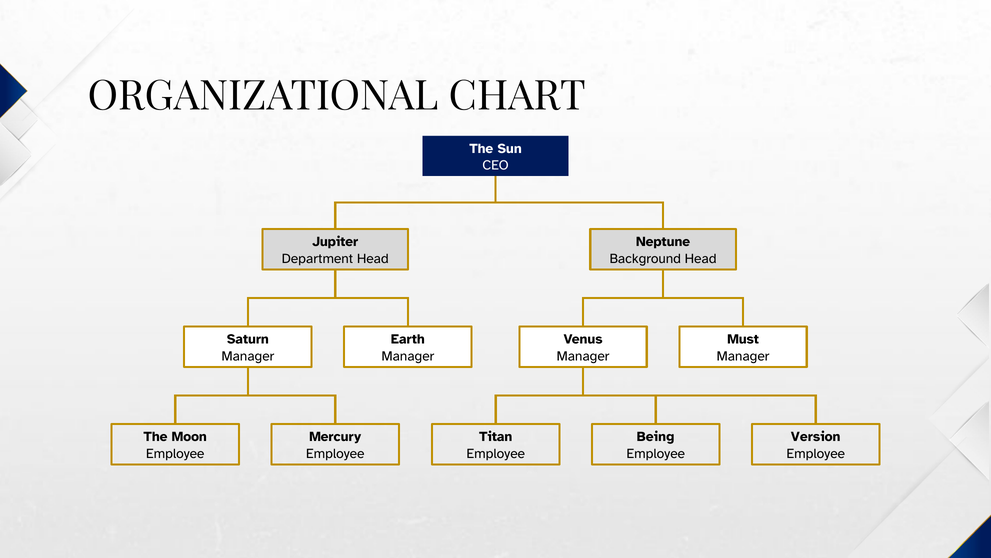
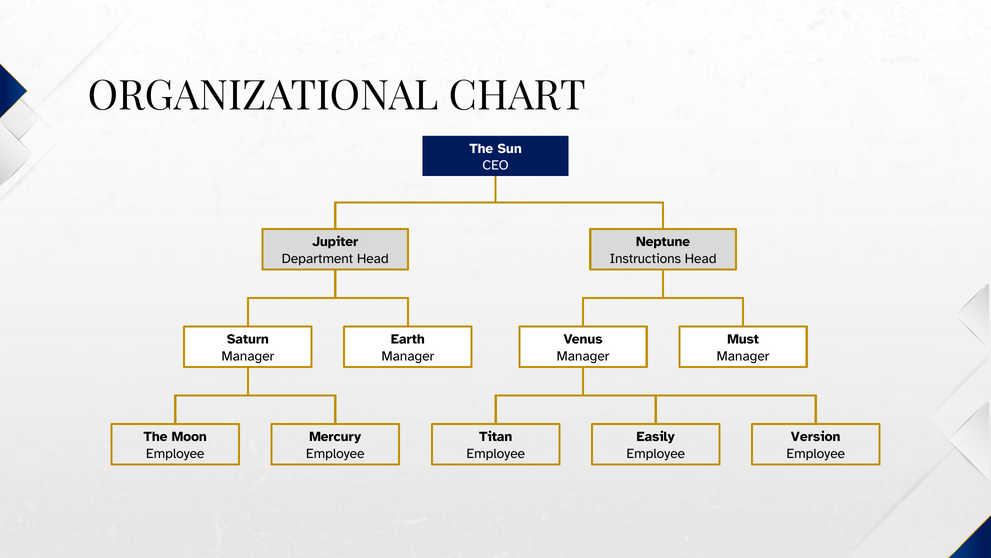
Background: Background -> Instructions
Being: Being -> Easily
